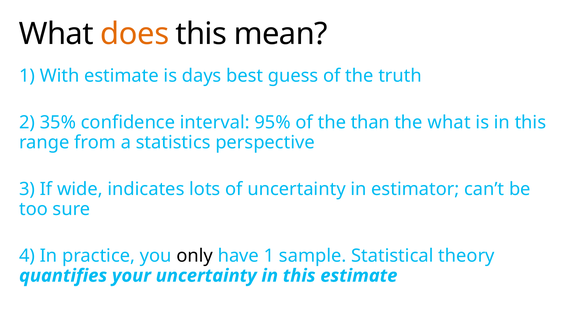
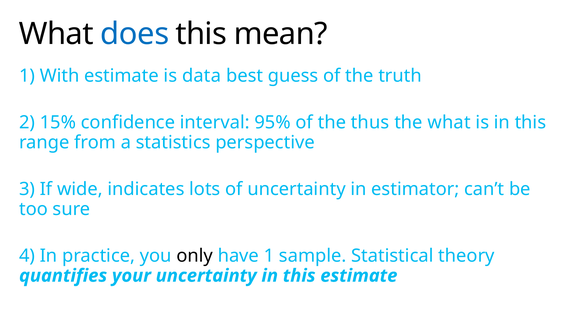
does colour: orange -> blue
days: days -> data
35%: 35% -> 15%
than: than -> thus
